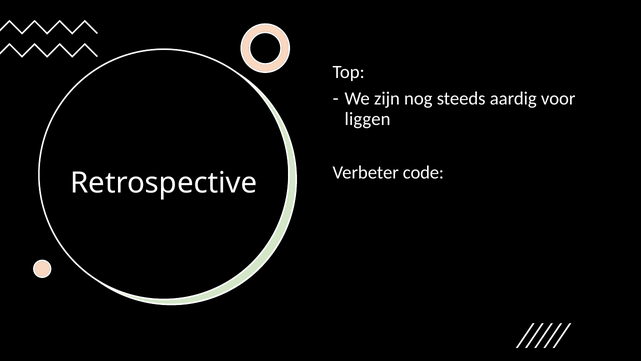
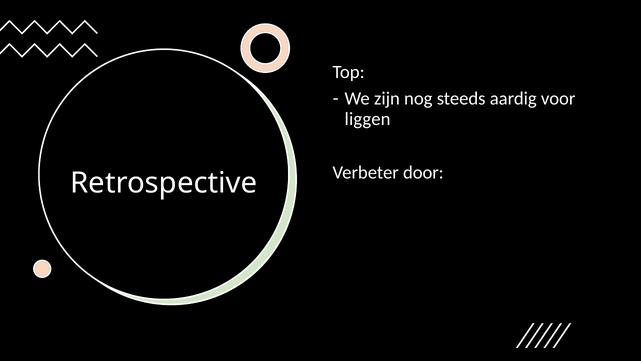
code: code -> door
